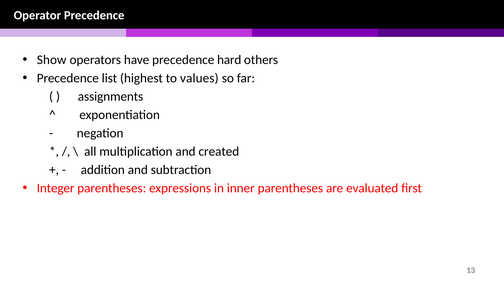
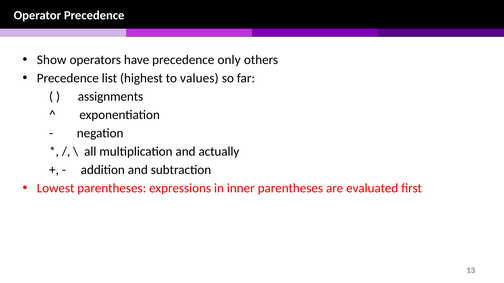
hard: hard -> only
created: created -> actually
Integer: Integer -> Lowest
